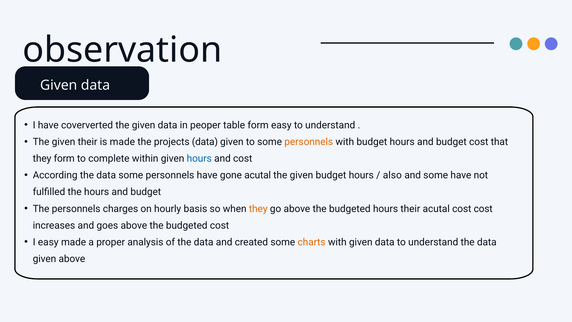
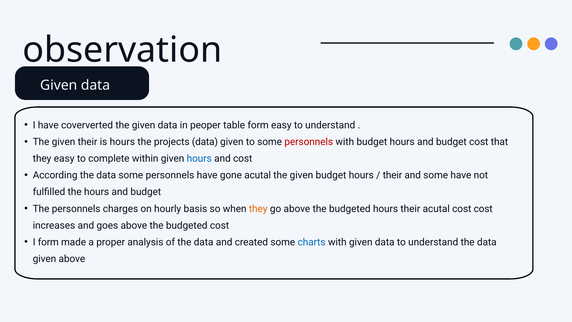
is made: made -> hours
personnels at (309, 142) colour: orange -> red
they form: form -> easy
also at (392, 175): also -> their
I easy: easy -> form
charts colour: orange -> blue
